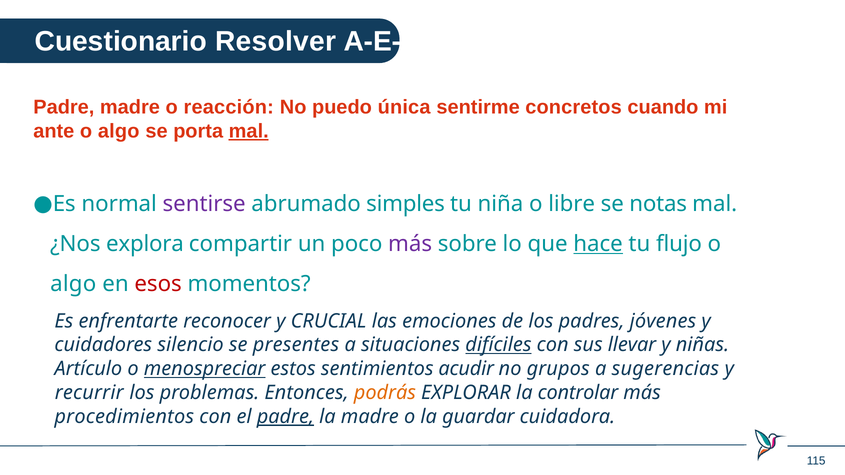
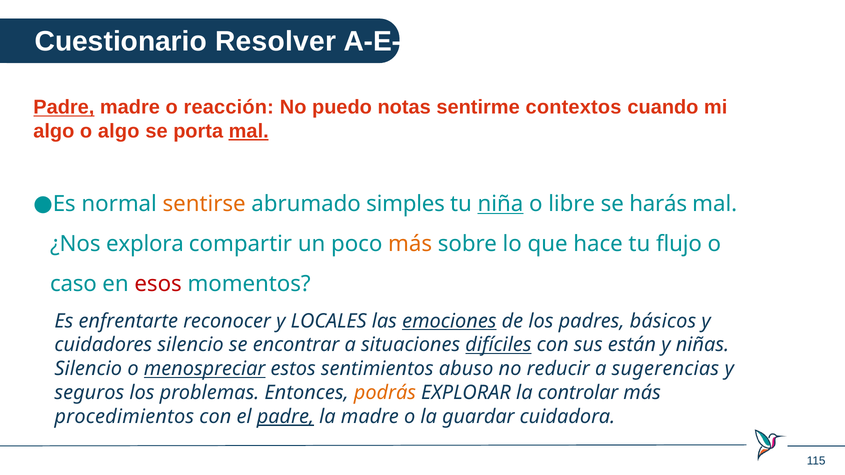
Padre at (64, 107) underline: none -> present
única: única -> notas
concretos: concretos -> contextos
ante at (54, 131): ante -> algo
sentirse colour: purple -> orange
niña underline: none -> present
notas: notas -> harás
más at (410, 244) colour: purple -> orange
hace underline: present -> none
algo at (73, 284): algo -> caso
CRUCIAL: CRUCIAL -> LOCALES
emociones underline: none -> present
jóvenes: jóvenes -> básicos
presentes: presentes -> encontrar
llevar: llevar -> están
Artículo at (88, 369): Artículo -> Silencio
acudir: acudir -> abuso
grupos: grupos -> reducir
recurrir: recurrir -> seguros
